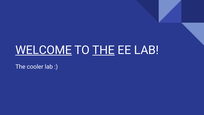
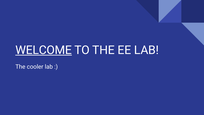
THE at (103, 50) underline: present -> none
